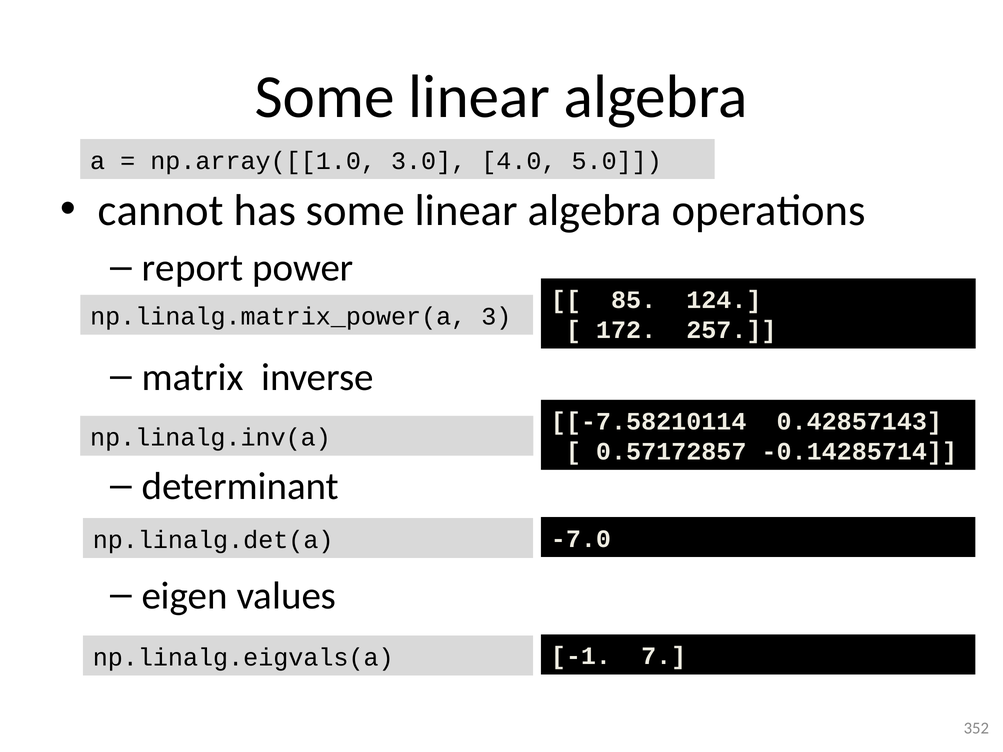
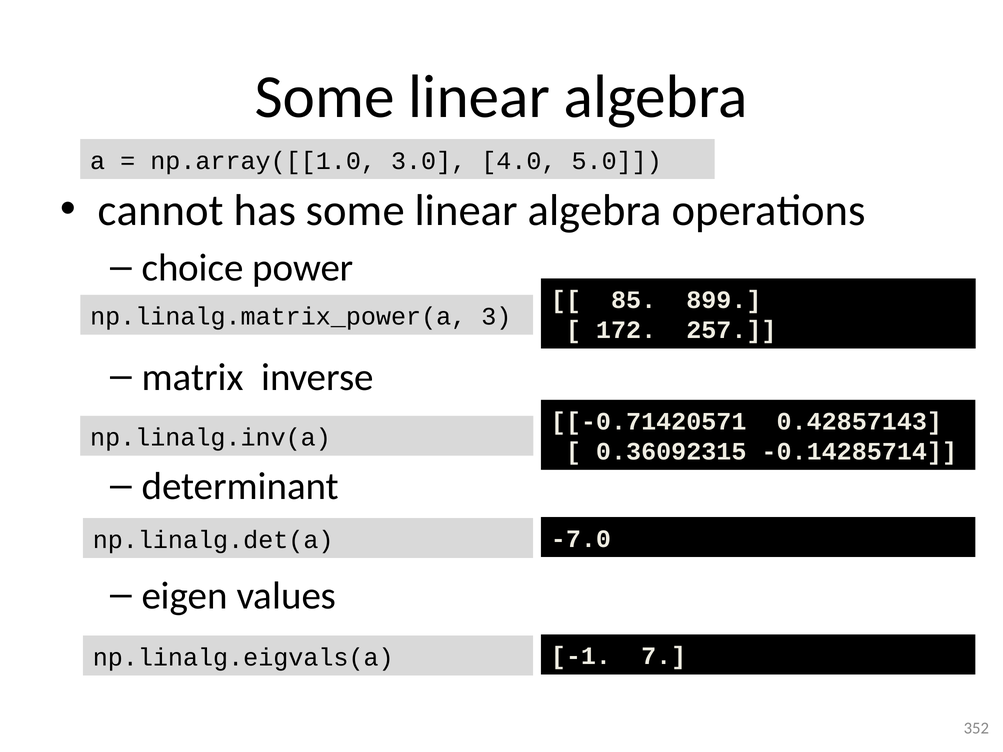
report: report -> choice
124: 124 -> 899
-7.58210114: -7.58210114 -> -0.71420571
0.57172857: 0.57172857 -> 0.36092315
